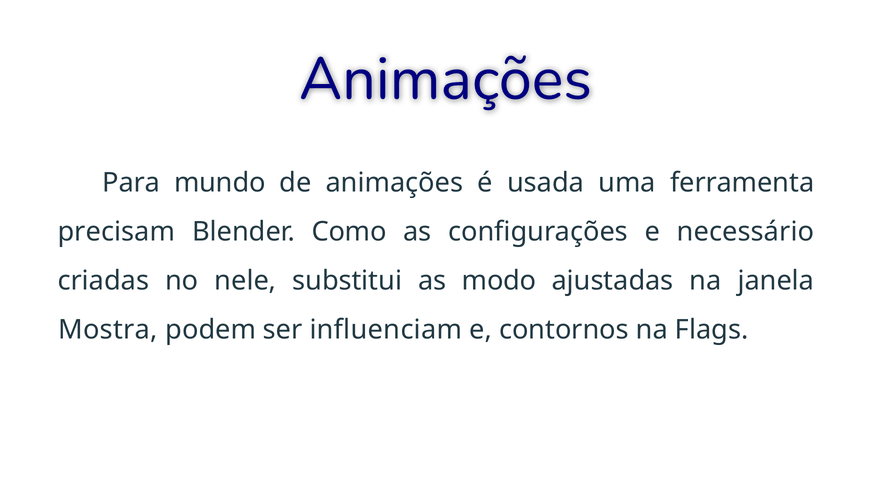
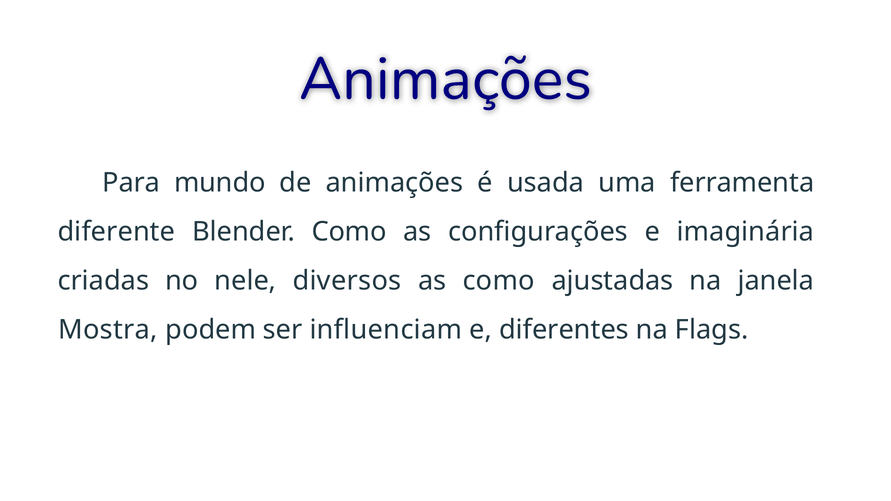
precisam: precisam -> diferente
necessário: necessário -> imaginária
substitui: substitui -> diversos
as modo: modo -> como
contornos: contornos -> diferentes
